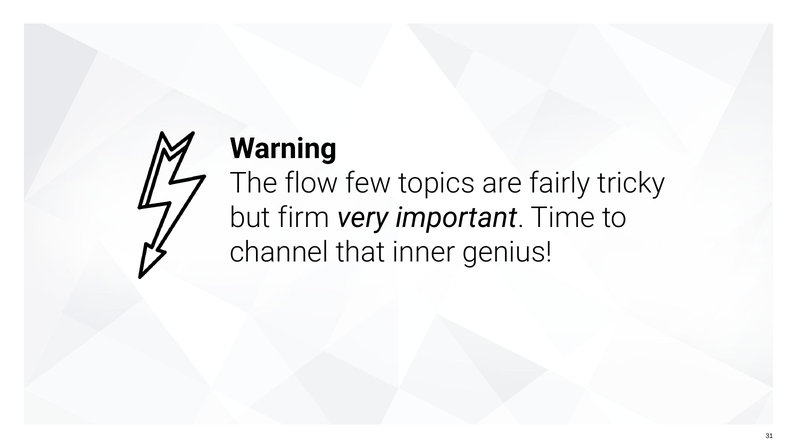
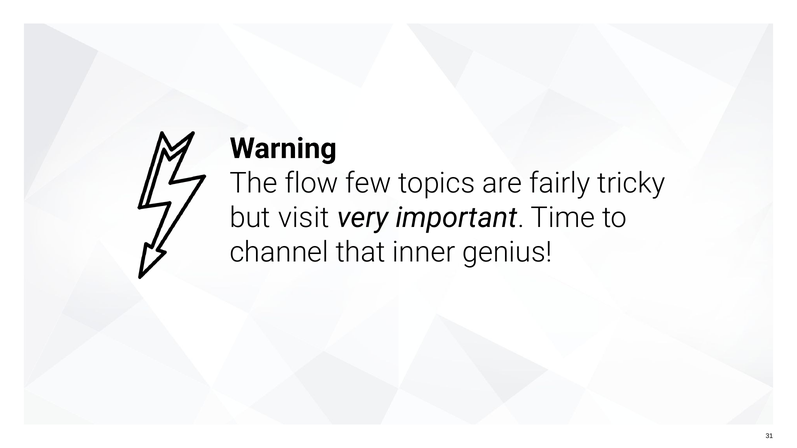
firm: firm -> visit
